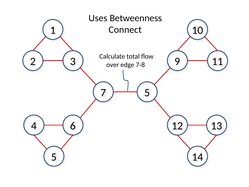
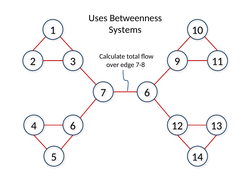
Connect: Connect -> Systems
7 5: 5 -> 6
